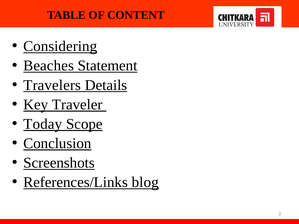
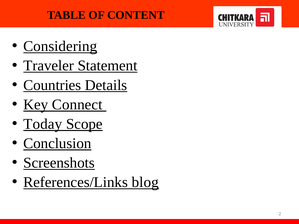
Beaches: Beaches -> Traveler
Travelers: Travelers -> Countries
Traveler: Traveler -> Connect
